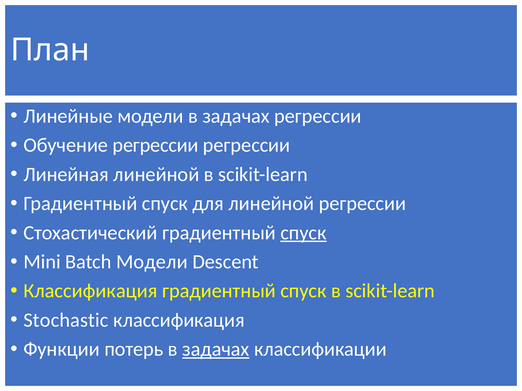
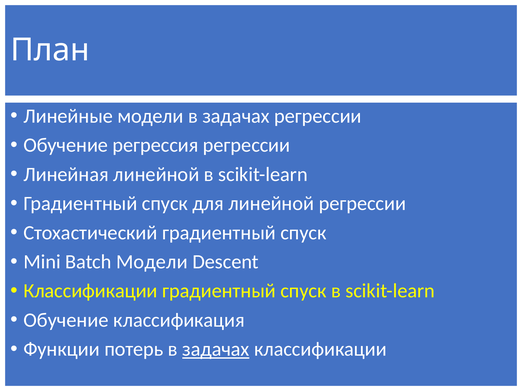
Обучение регрессии: регрессии -> регрессия
спуск at (304, 233) underline: present -> none
Классификация at (90, 291): Классификация -> Классификации
Stochastic at (66, 320): Stochastic -> Обучение
